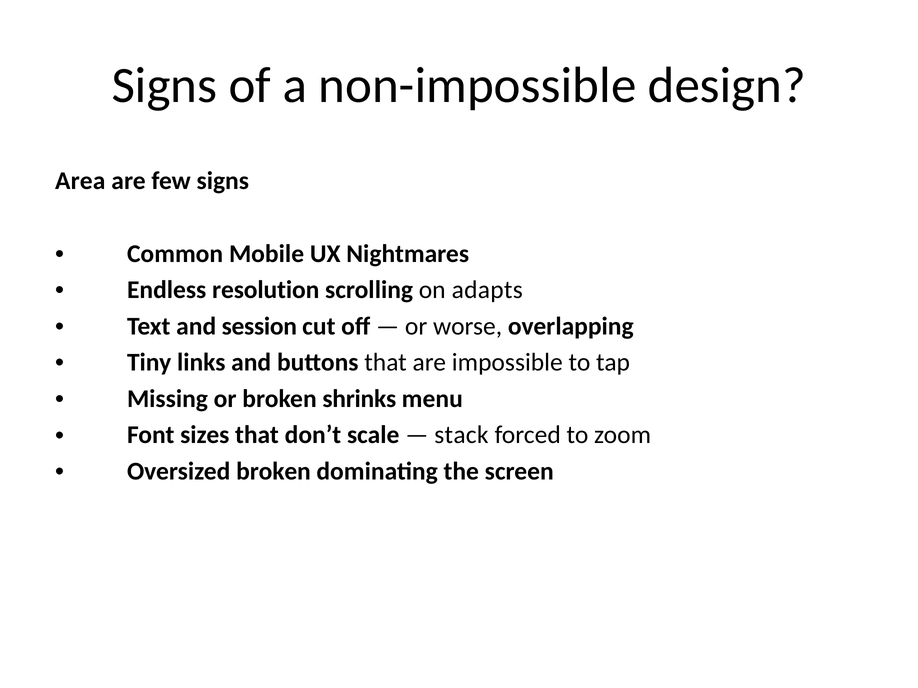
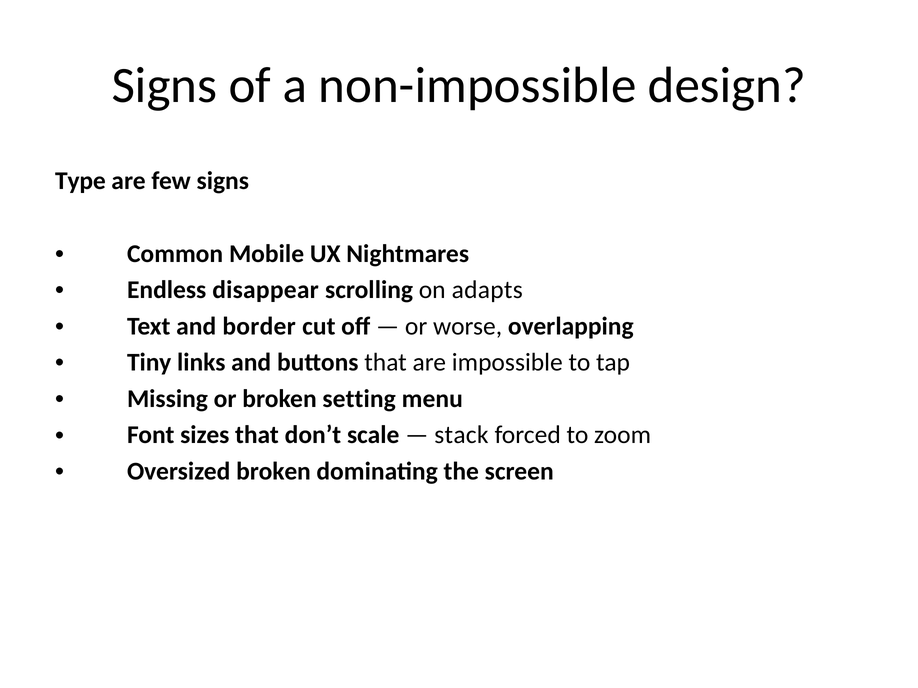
Area: Area -> Type
resolution: resolution -> disappear
session: session -> border
shrinks: shrinks -> setting
